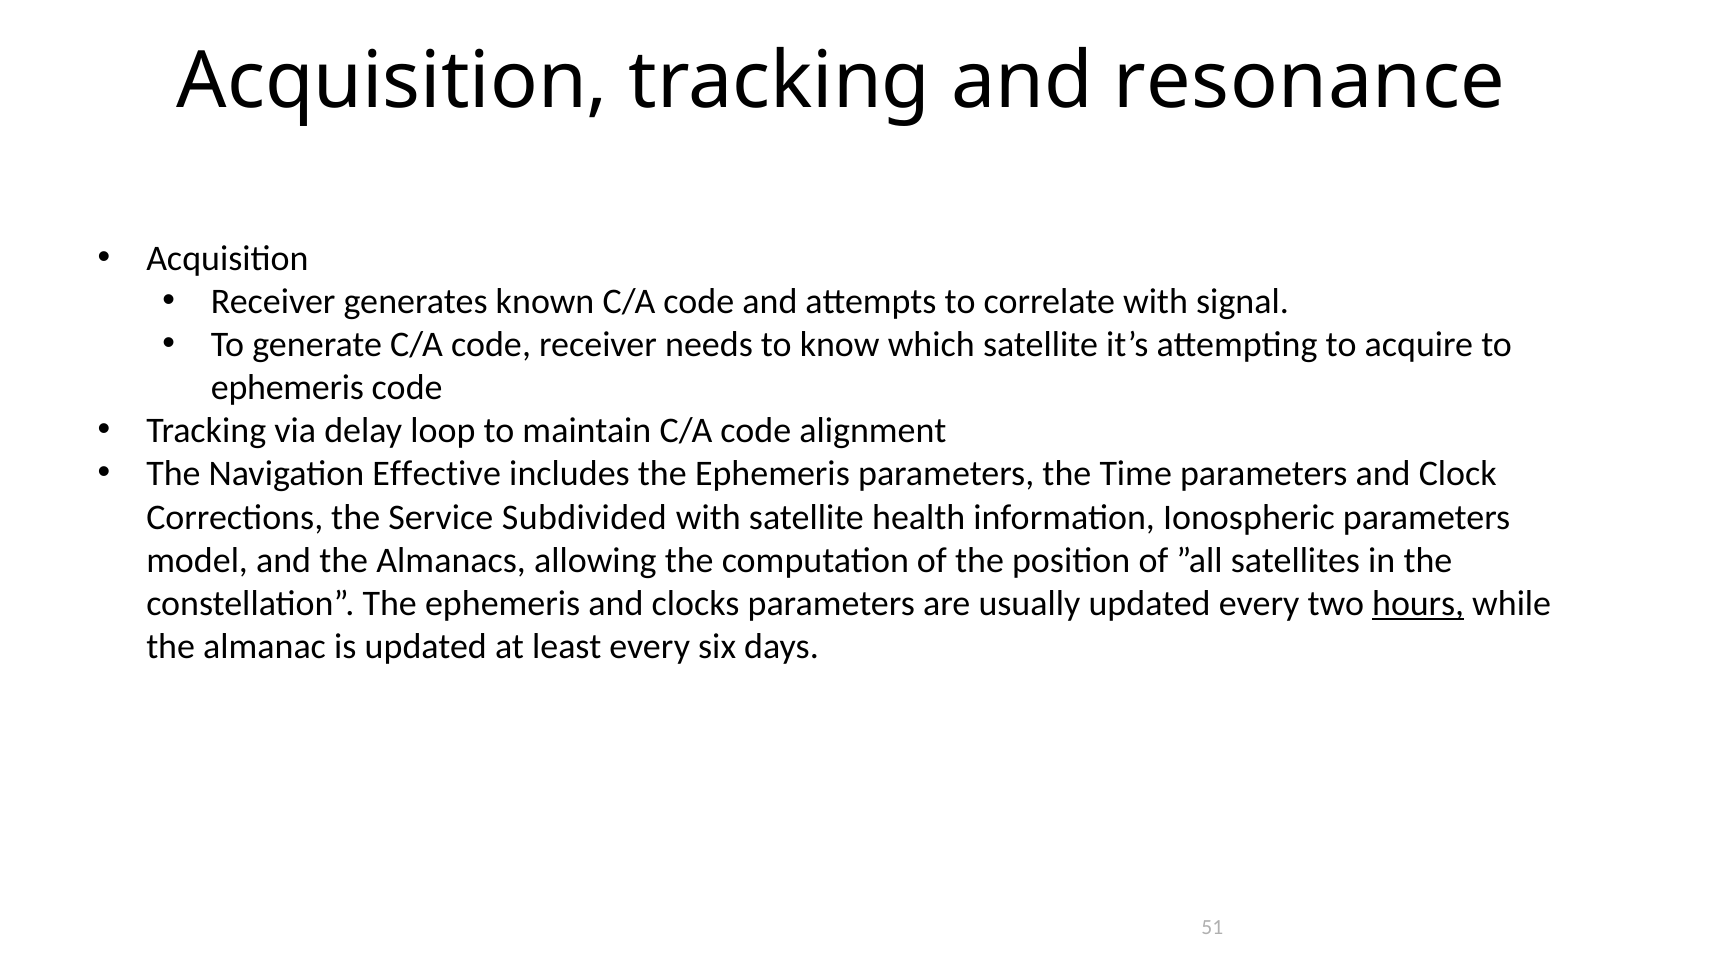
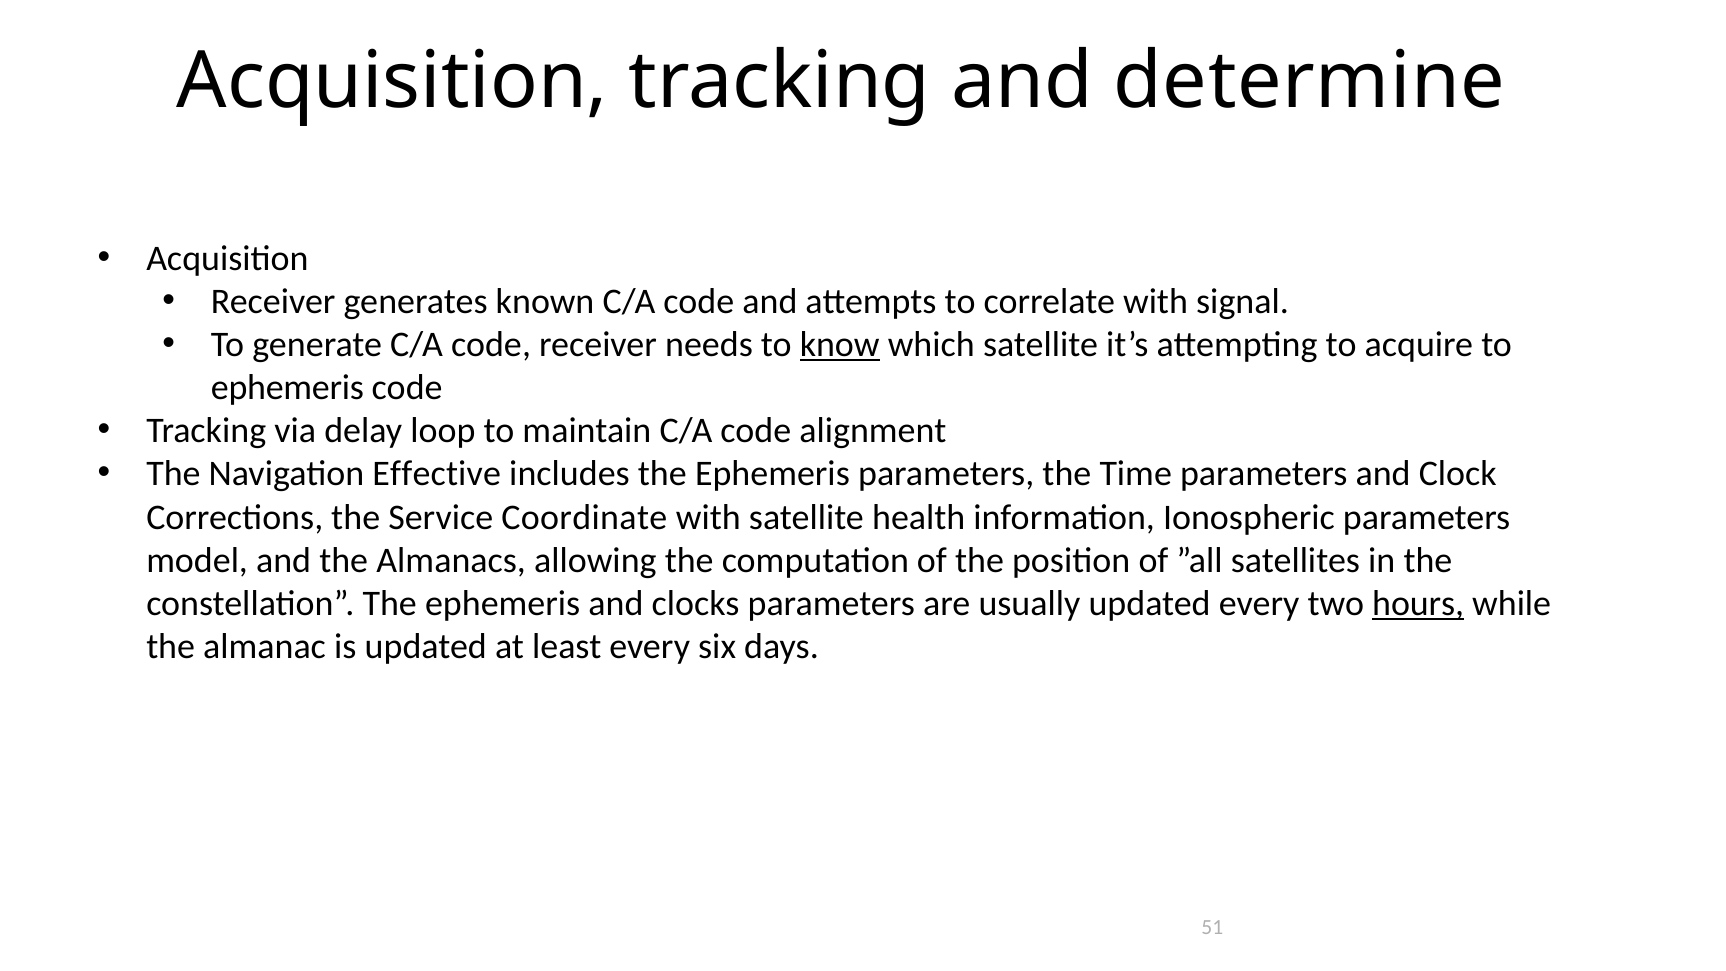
resonance: resonance -> determine
know underline: none -> present
Subdivided: Subdivided -> Coordinate
